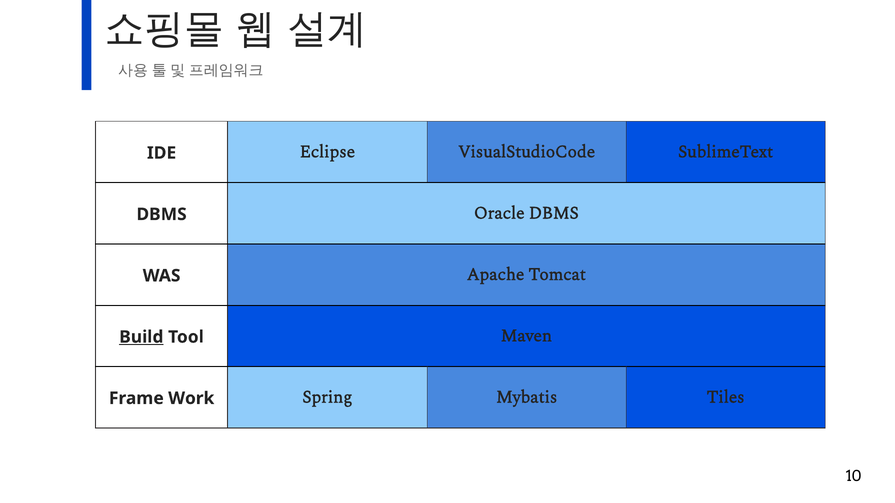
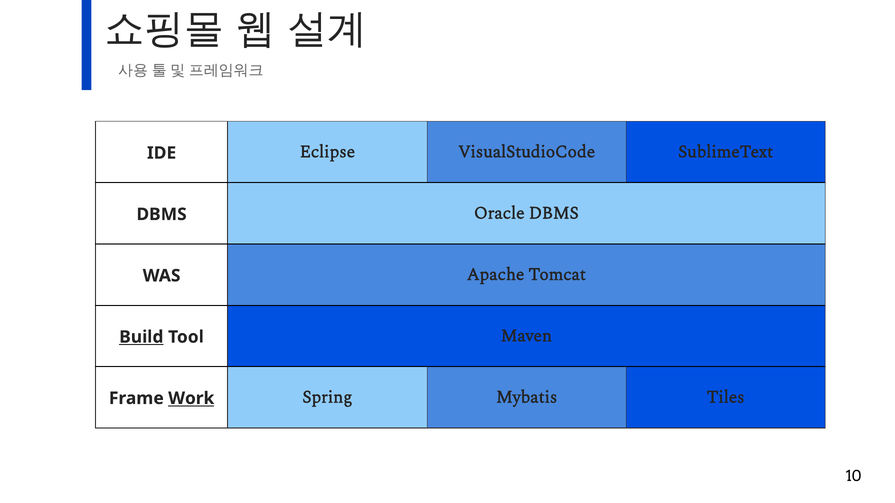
Work underline: none -> present
